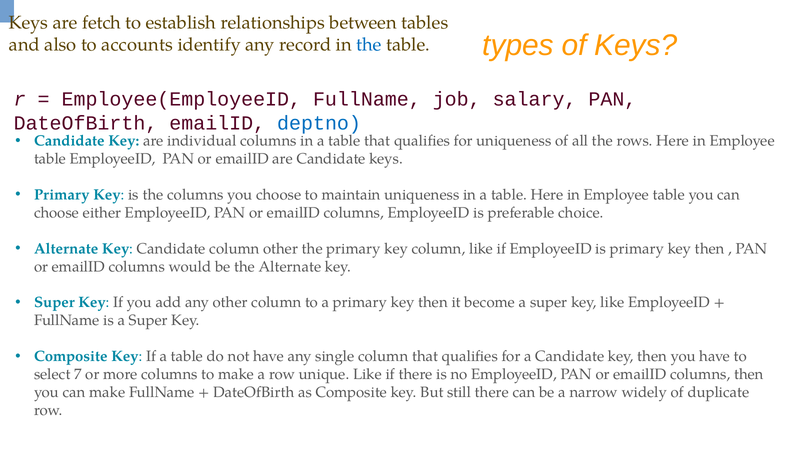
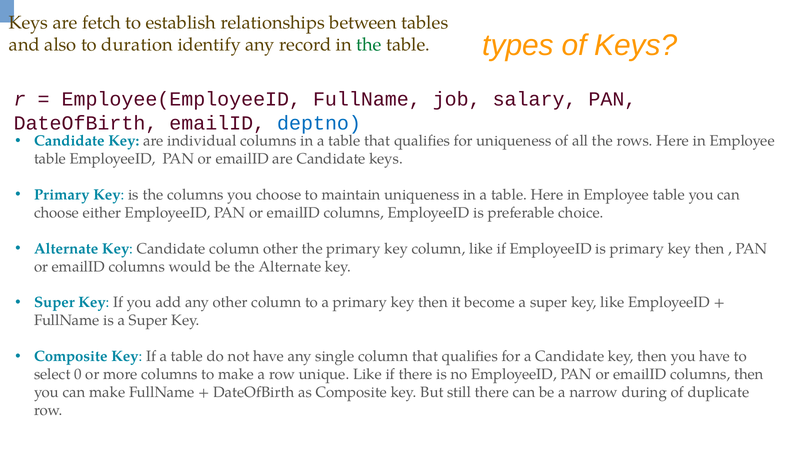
accounts: accounts -> duration
the at (369, 45) colour: blue -> green
7: 7 -> 0
widely: widely -> during
